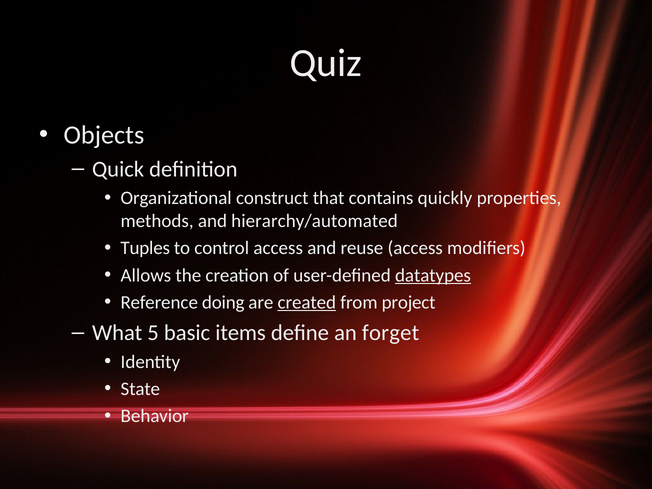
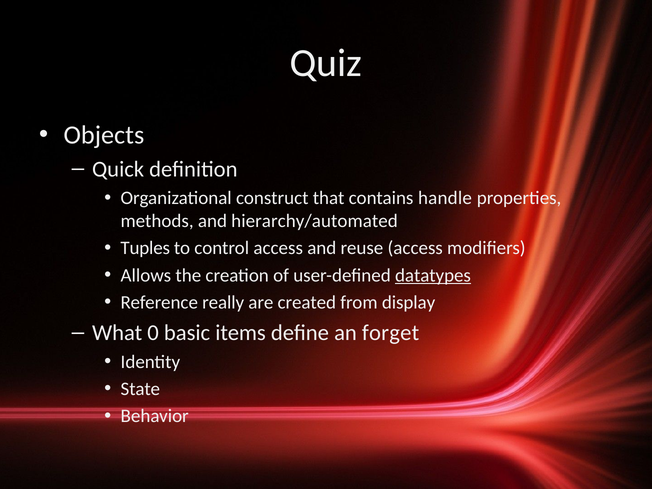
quickly: quickly -> handle
doing: doing -> really
created underline: present -> none
project: project -> display
5: 5 -> 0
